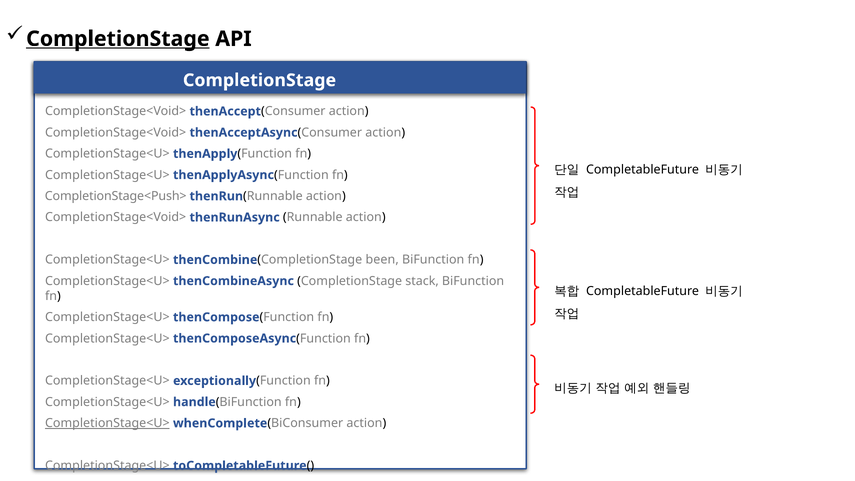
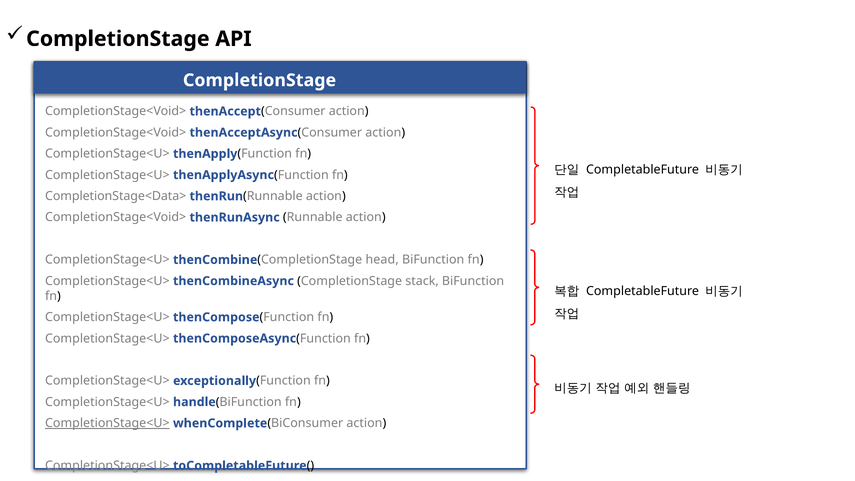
CompletionStage at (118, 39) underline: present -> none
CompletionStage<Push>: CompletionStage<Push> -> CompletionStage<Data>
been: been -> head
